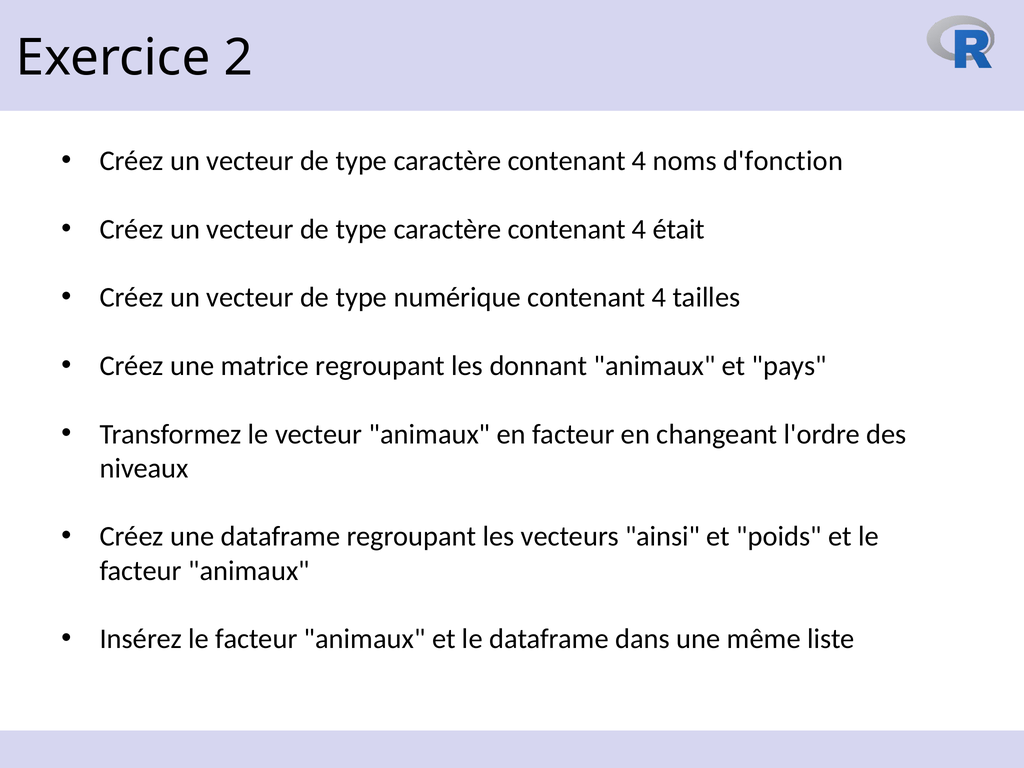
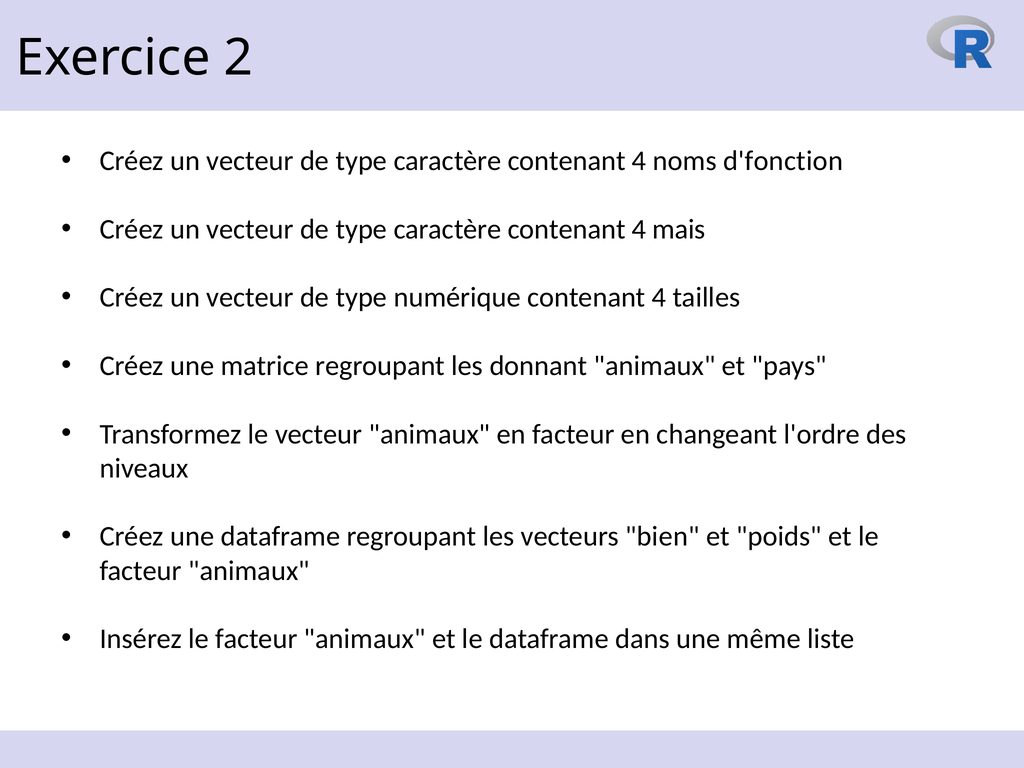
était: était -> mais
ainsi: ainsi -> bien
